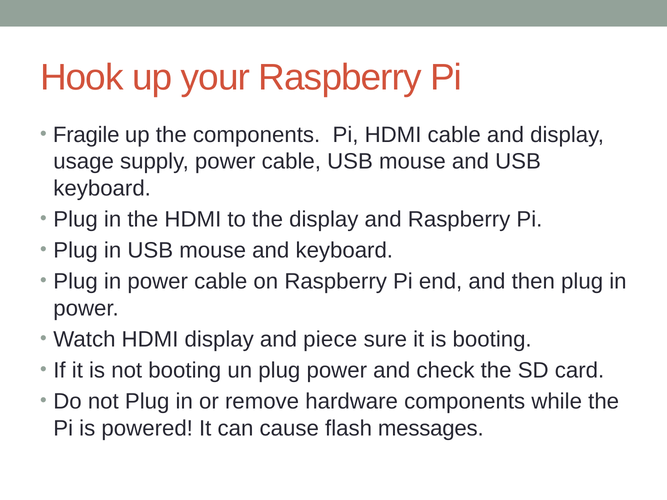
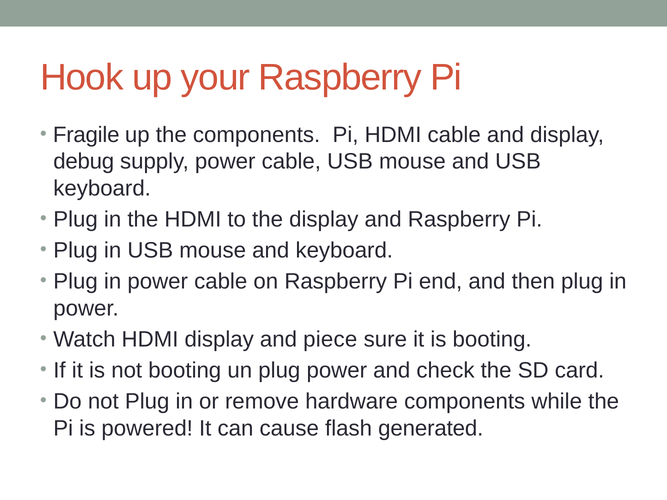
usage: usage -> debug
messages: messages -> generated
